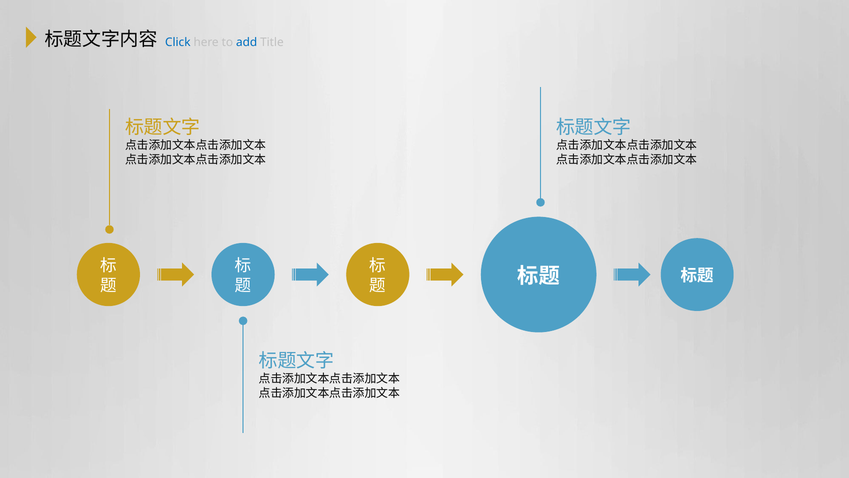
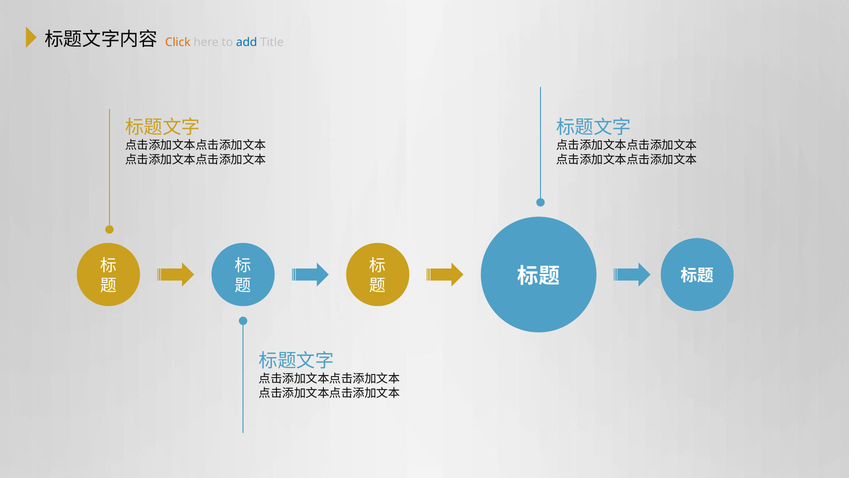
Click colour: blue -> orange
